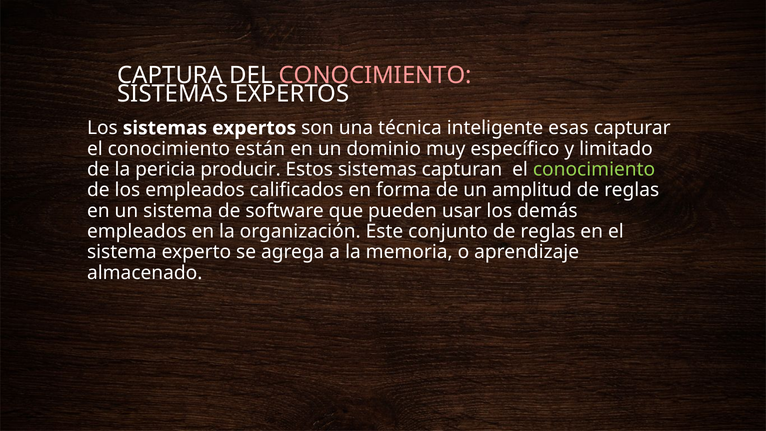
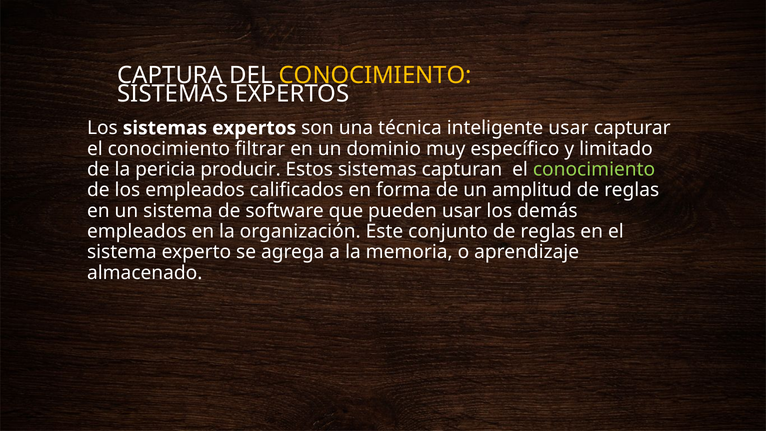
CONOCIMIENTO at (375, 76) colour: pink -> yellow
inteligente esas: esas -> usar
están: están -> filtrar
